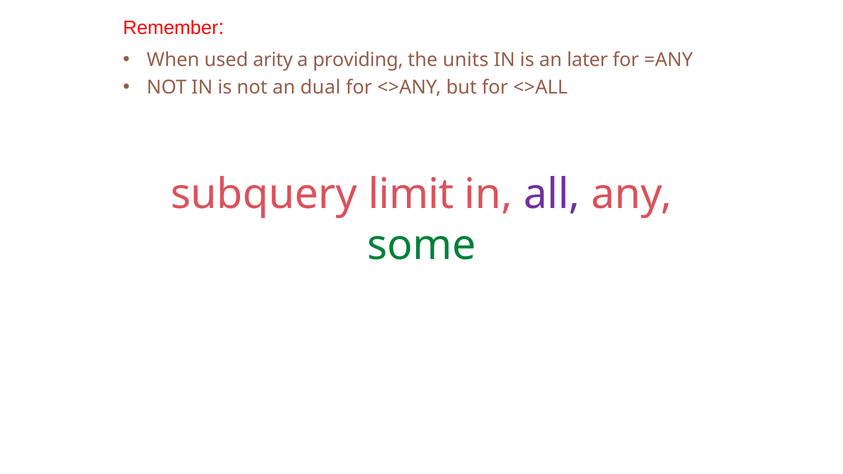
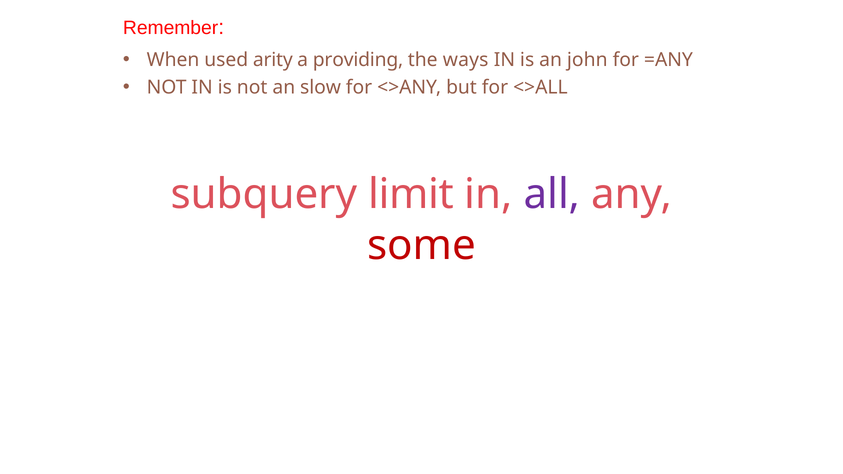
units: units -> ways
later: later -> john
dual: dual -> slow
some colour: green -> red
